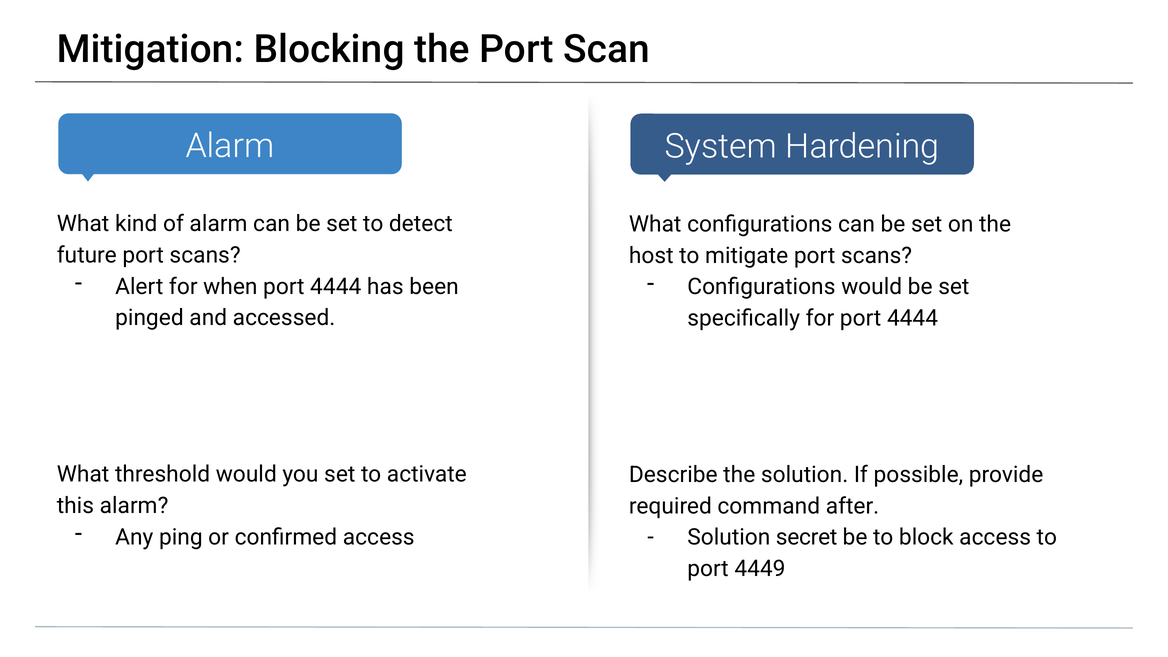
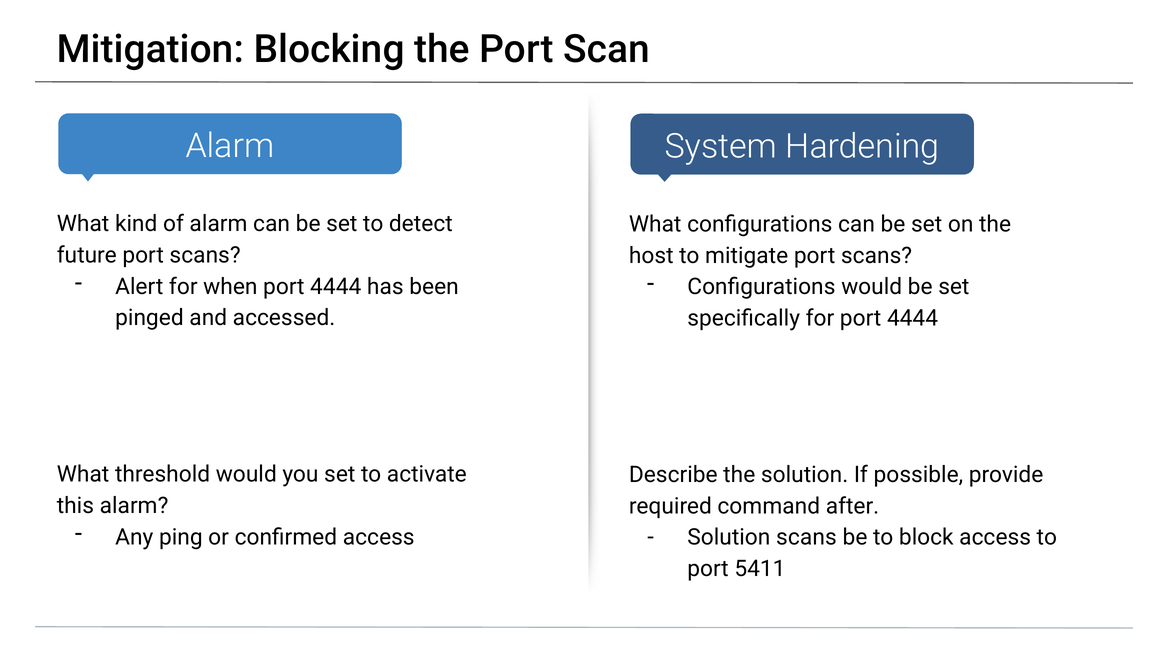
Solution secret: secret -> scans
4449: 4449 -> 5411
